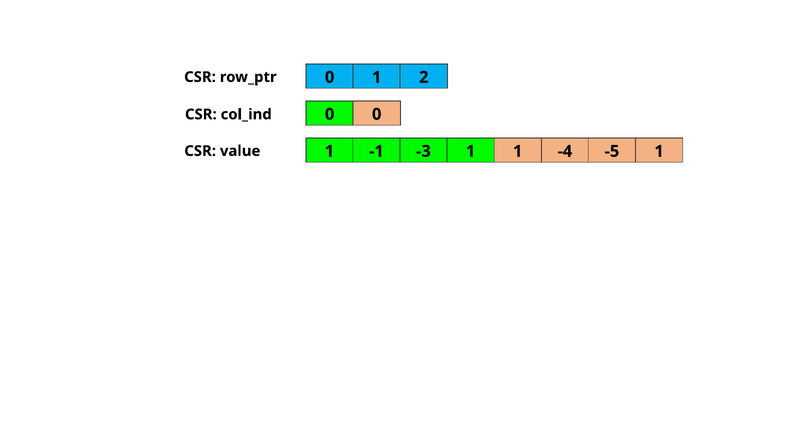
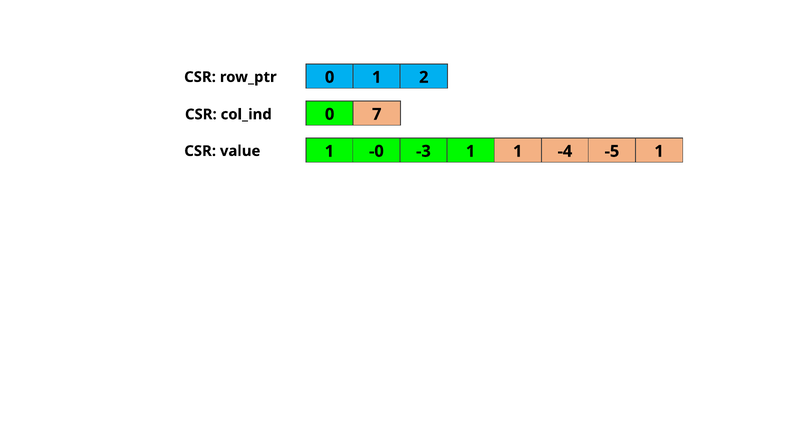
0 0: 0 -> 7
-1: -1 -> -0
